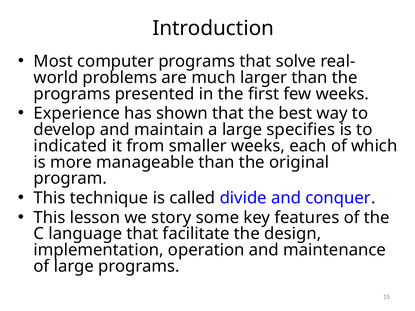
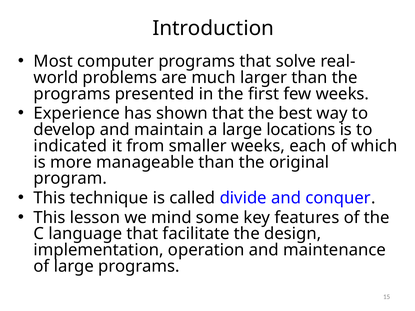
specifies: specifies -> locations
story: story -> mind
